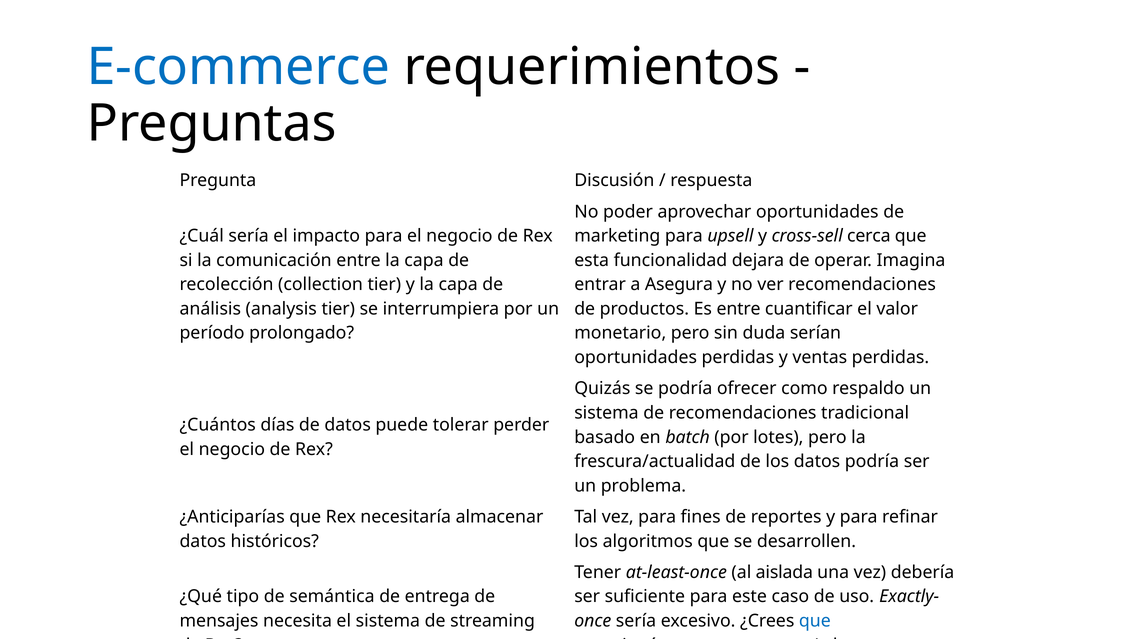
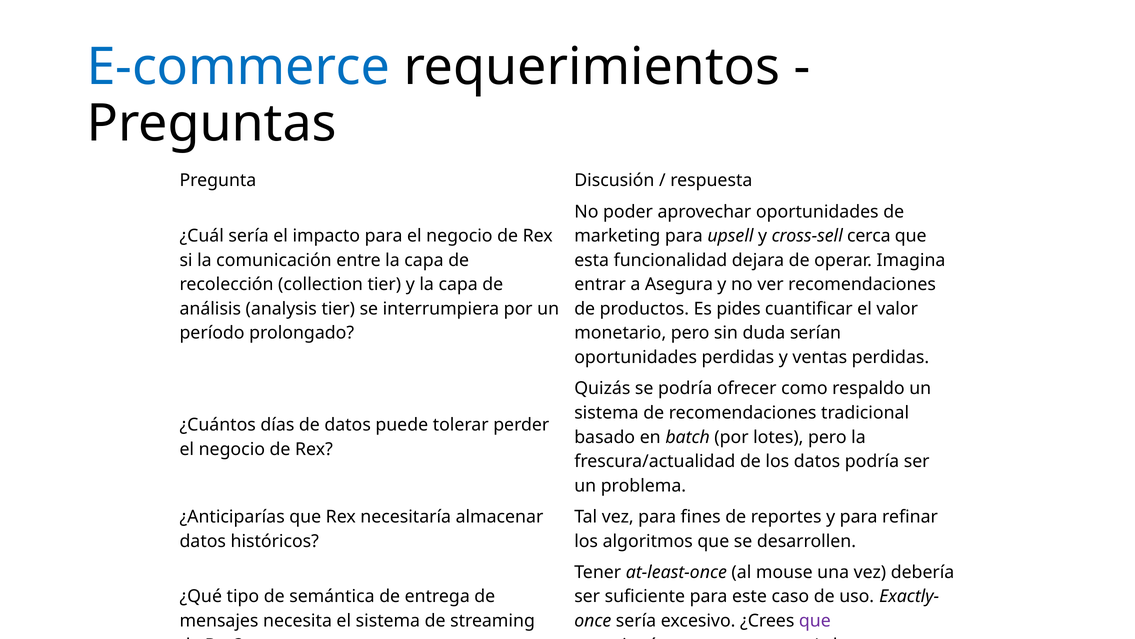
Es entre: entre -> pides
aislada: aislada -> mouse
que at (815, 620) colour: blue -> purple
